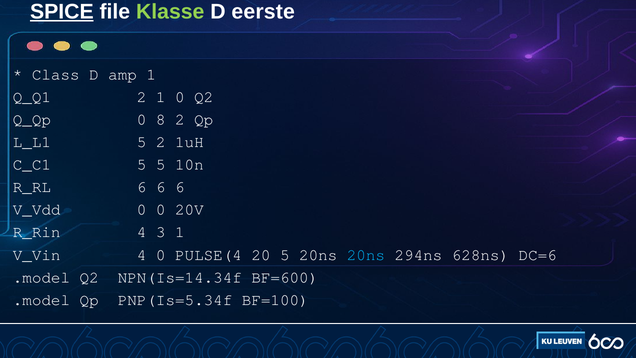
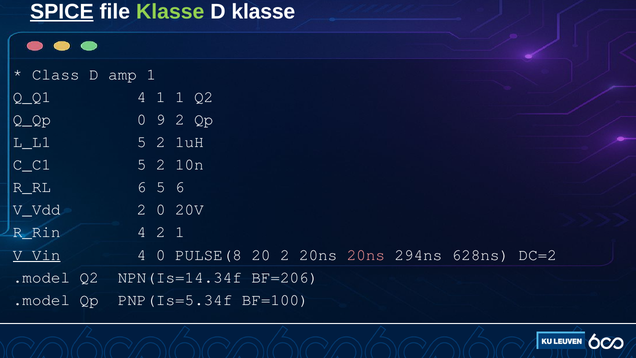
D eerste: eerste -> klasse
Q_Q1 2: 2 -> 4
1 0: 0 -> 1
8: 8 -> 9
C_C1 5 5: 5 -> 2
R_RL 6 6: 6 -> 5
V_Vdd 0: 0 -> 2
4 3: 3 -> 2
V_Vin underline: none -> present
PULSE(4: PULSE(4 -> PULSE(8
20 5: 5 -> 2
20ns at (366, 255) colour: light blue -> pink
DC=6: DC=6 -> DC=2
BF=600: BF=600 -> BF=206
